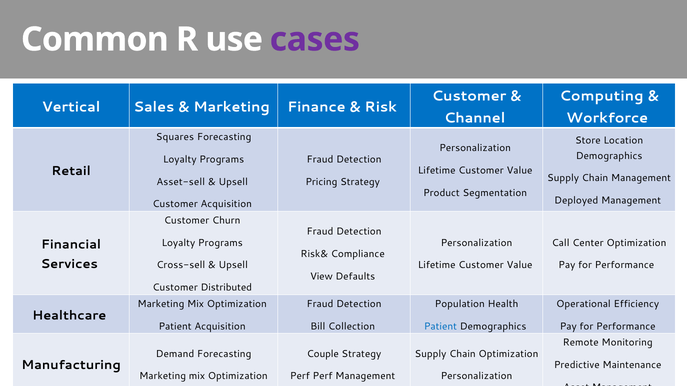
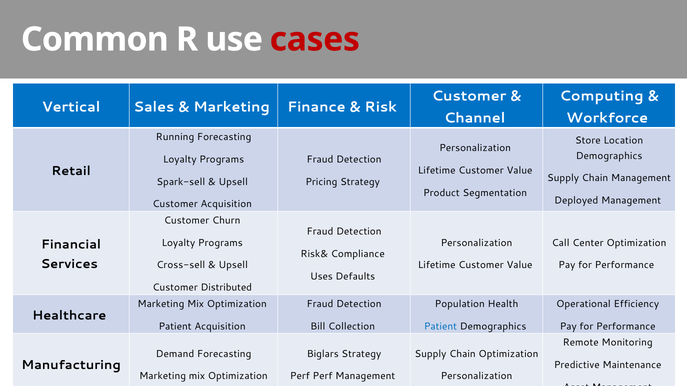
cases colour: purple -> red
Squares: Squares -> Running
Asset-sell: Asset-sell -> Spark-sell
View: View -> Uses
Couple: Couple -> Biglars
